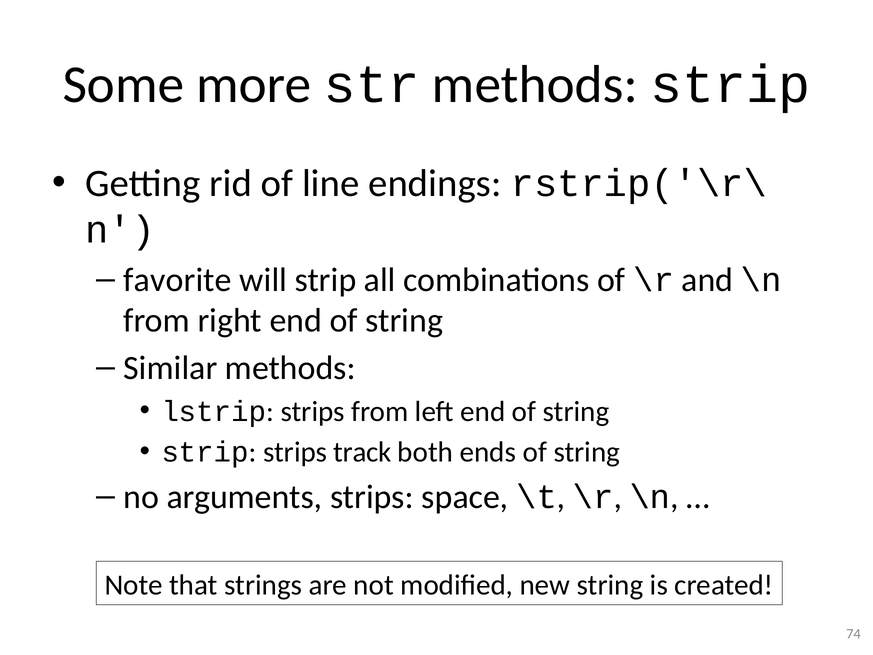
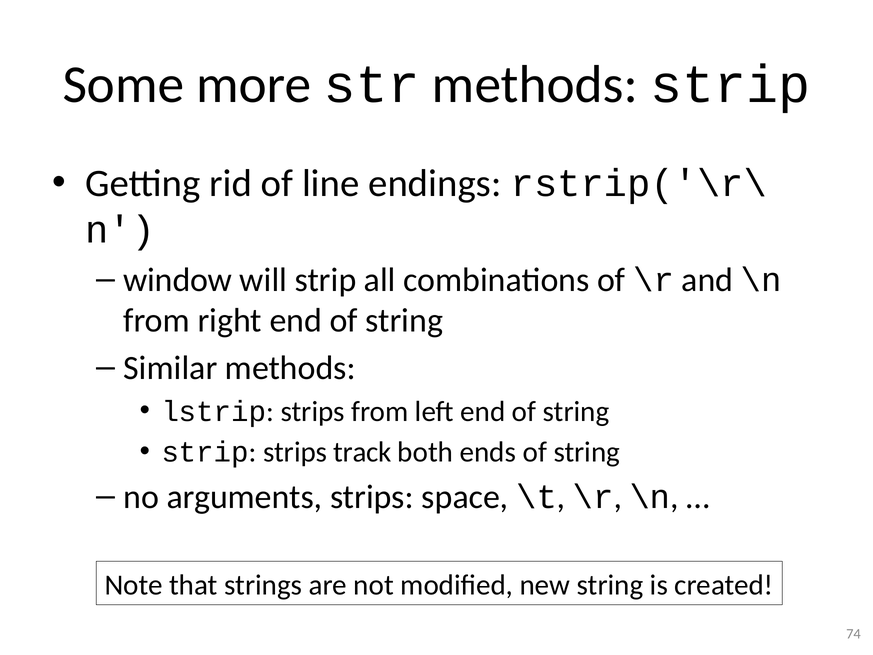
favorite: favorite -> window
